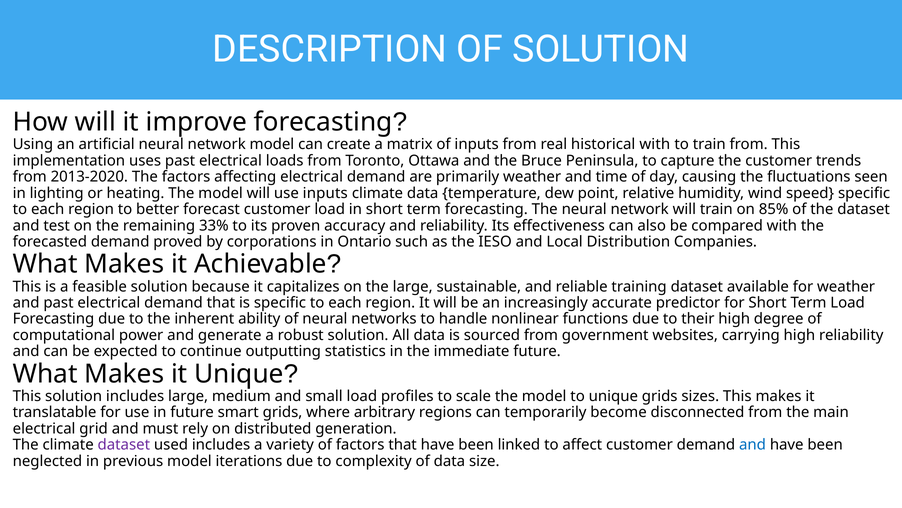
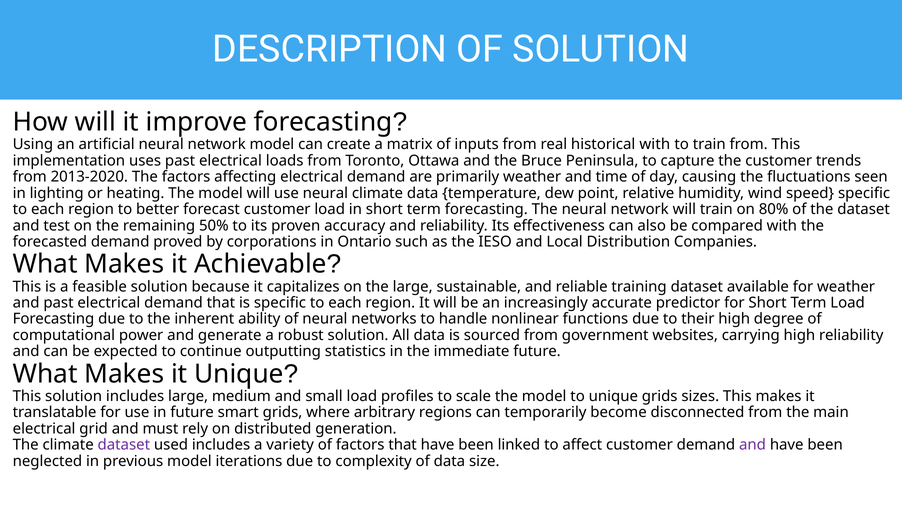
use inputs: inputs -> neural
85%: 85% -> 80%
33%: 33% -> 50%
and at (753, 444) colour: blue -> purple
